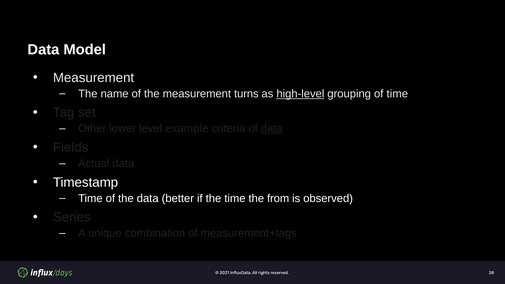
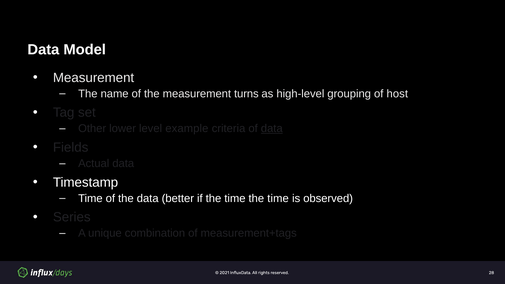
high-level underline: present -> none
of time: time -> host
time the from: from -> time
